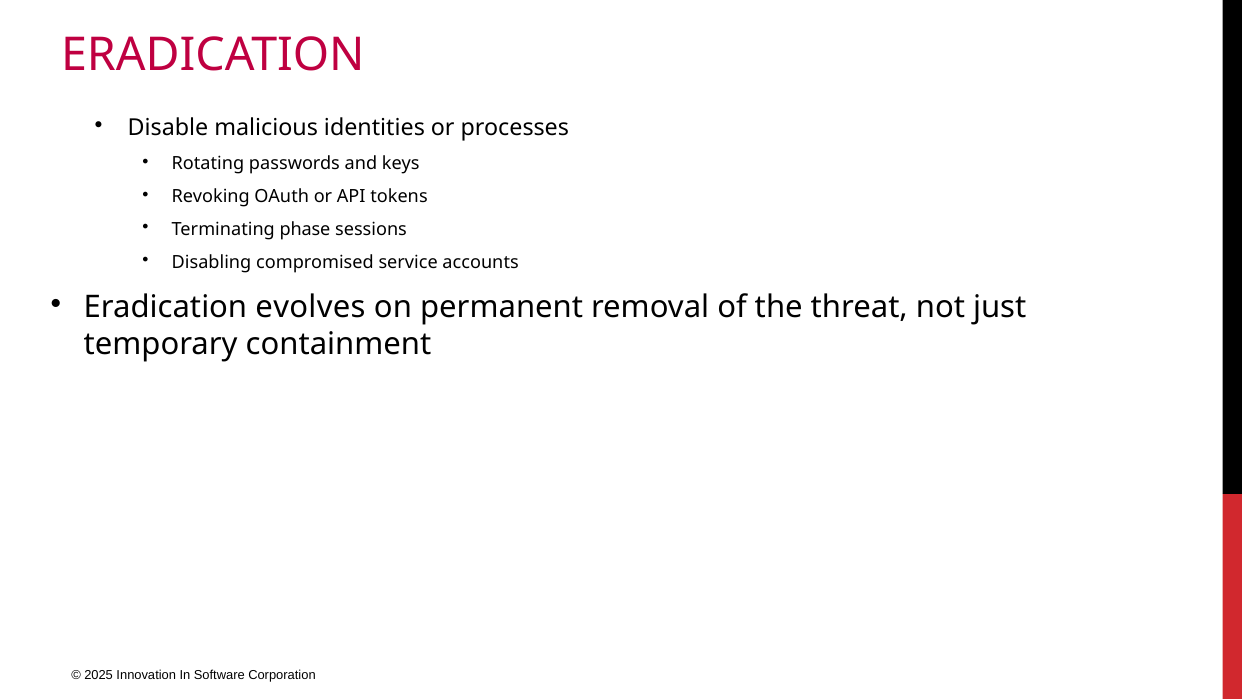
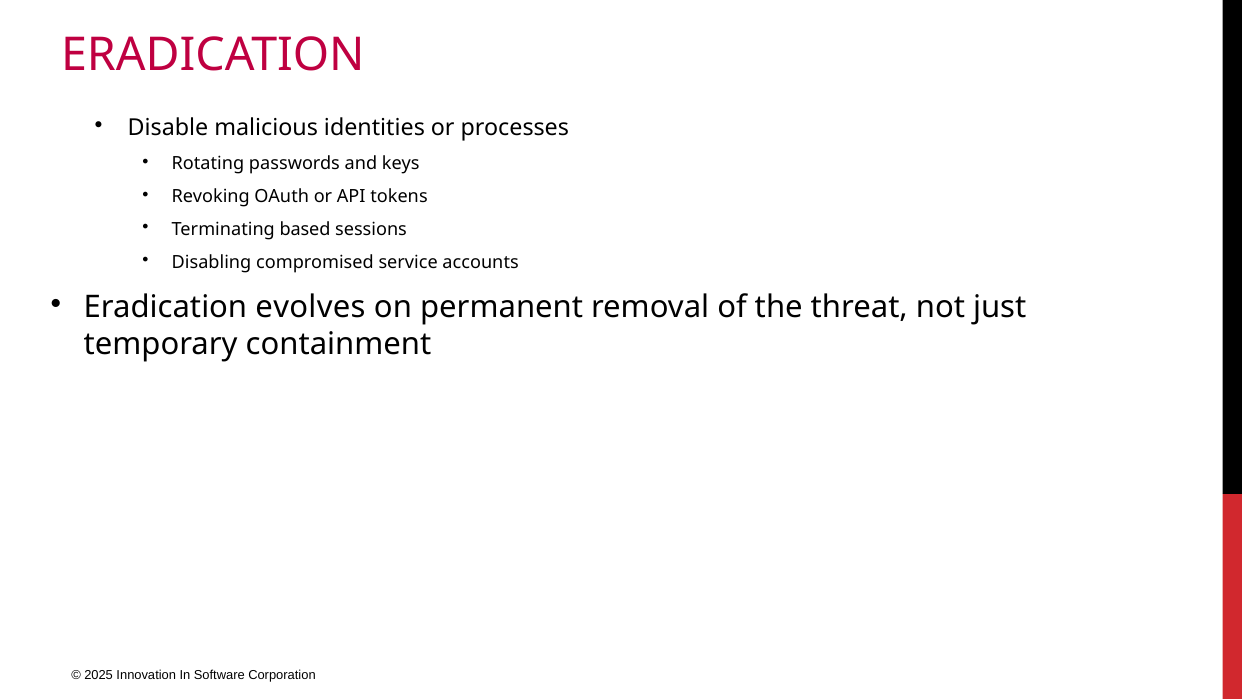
phase: phase -> based
